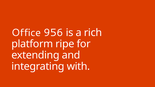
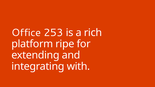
956: 956 -> 253
